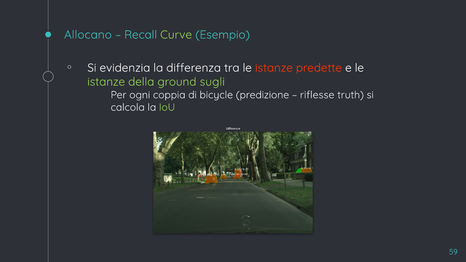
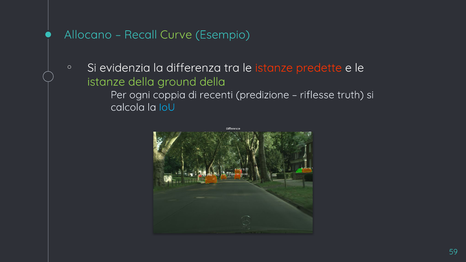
ground sugli: sugli -> della
bicycle: bicycle -> recenti
IoU colour: light green -> light blue
